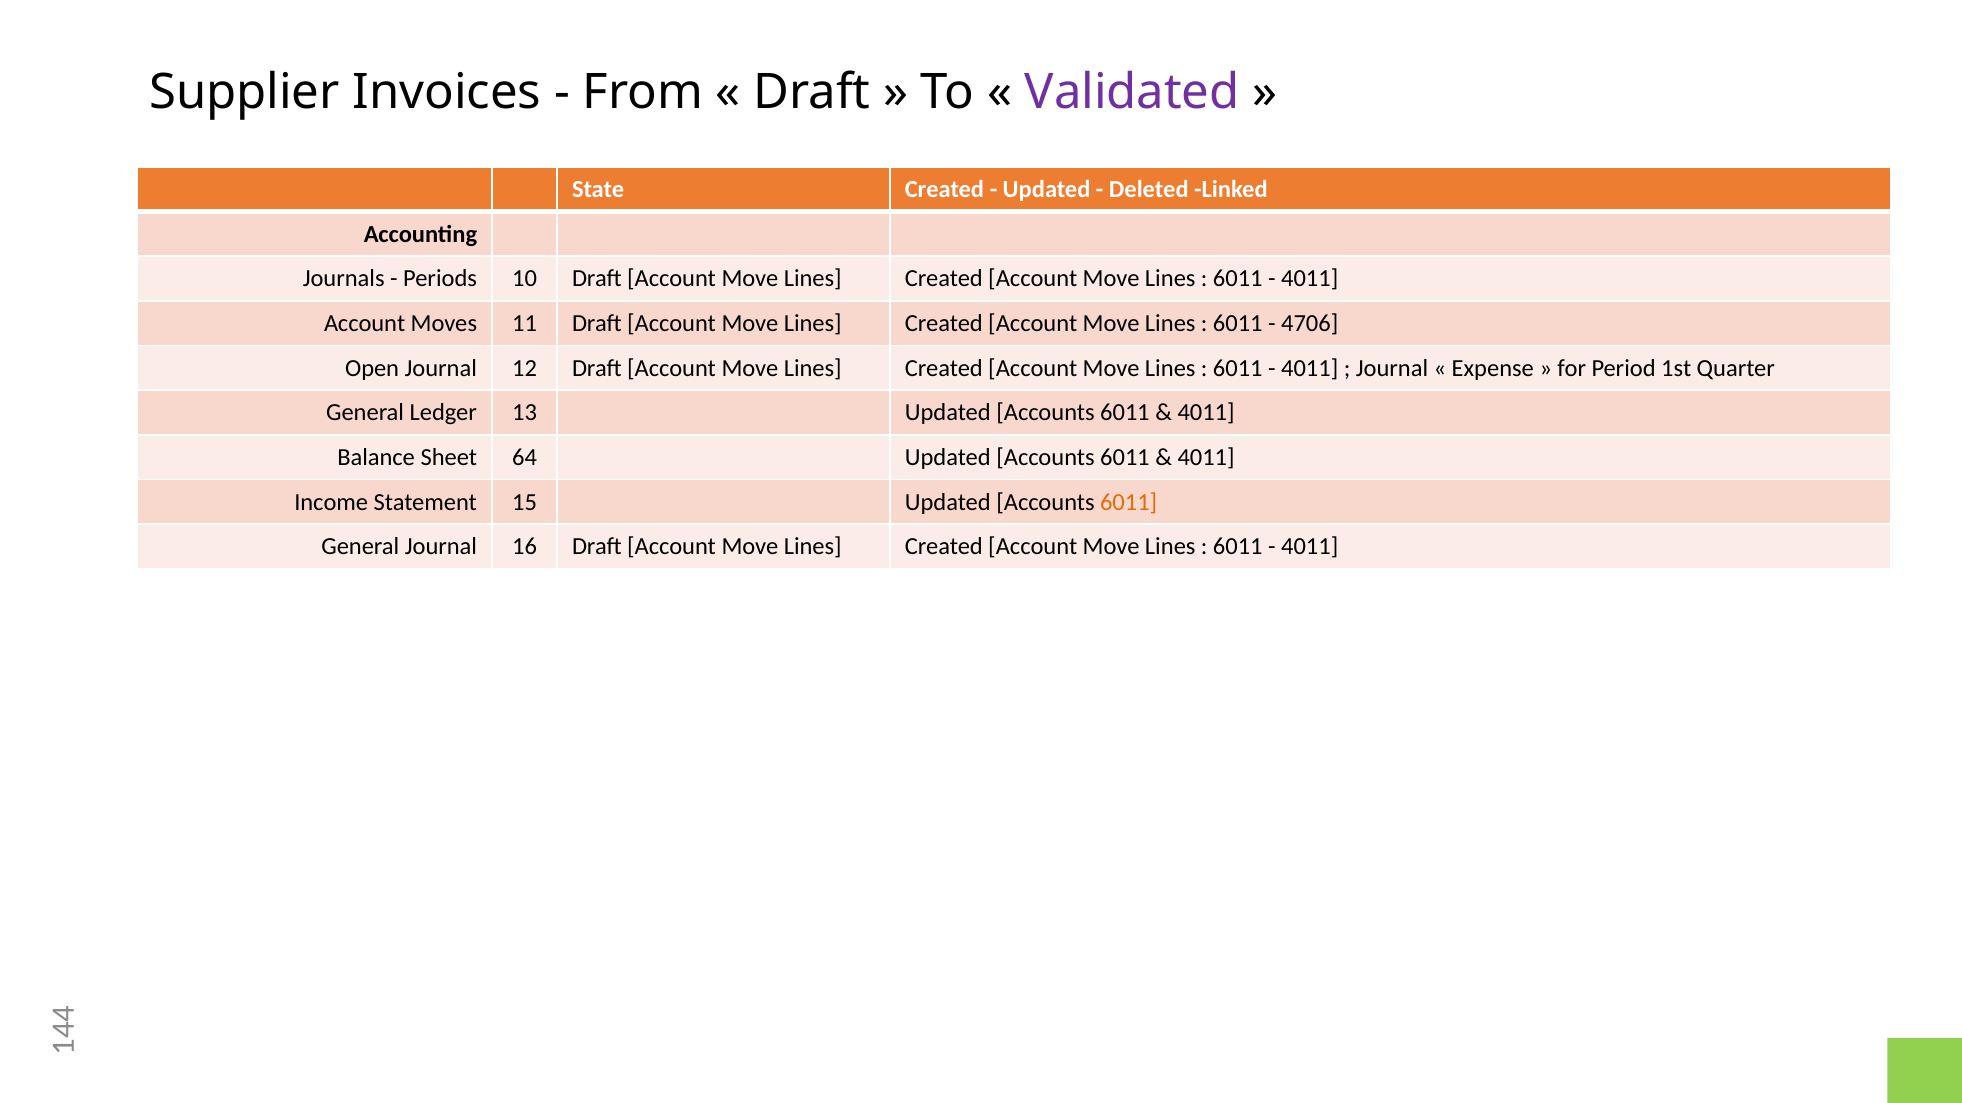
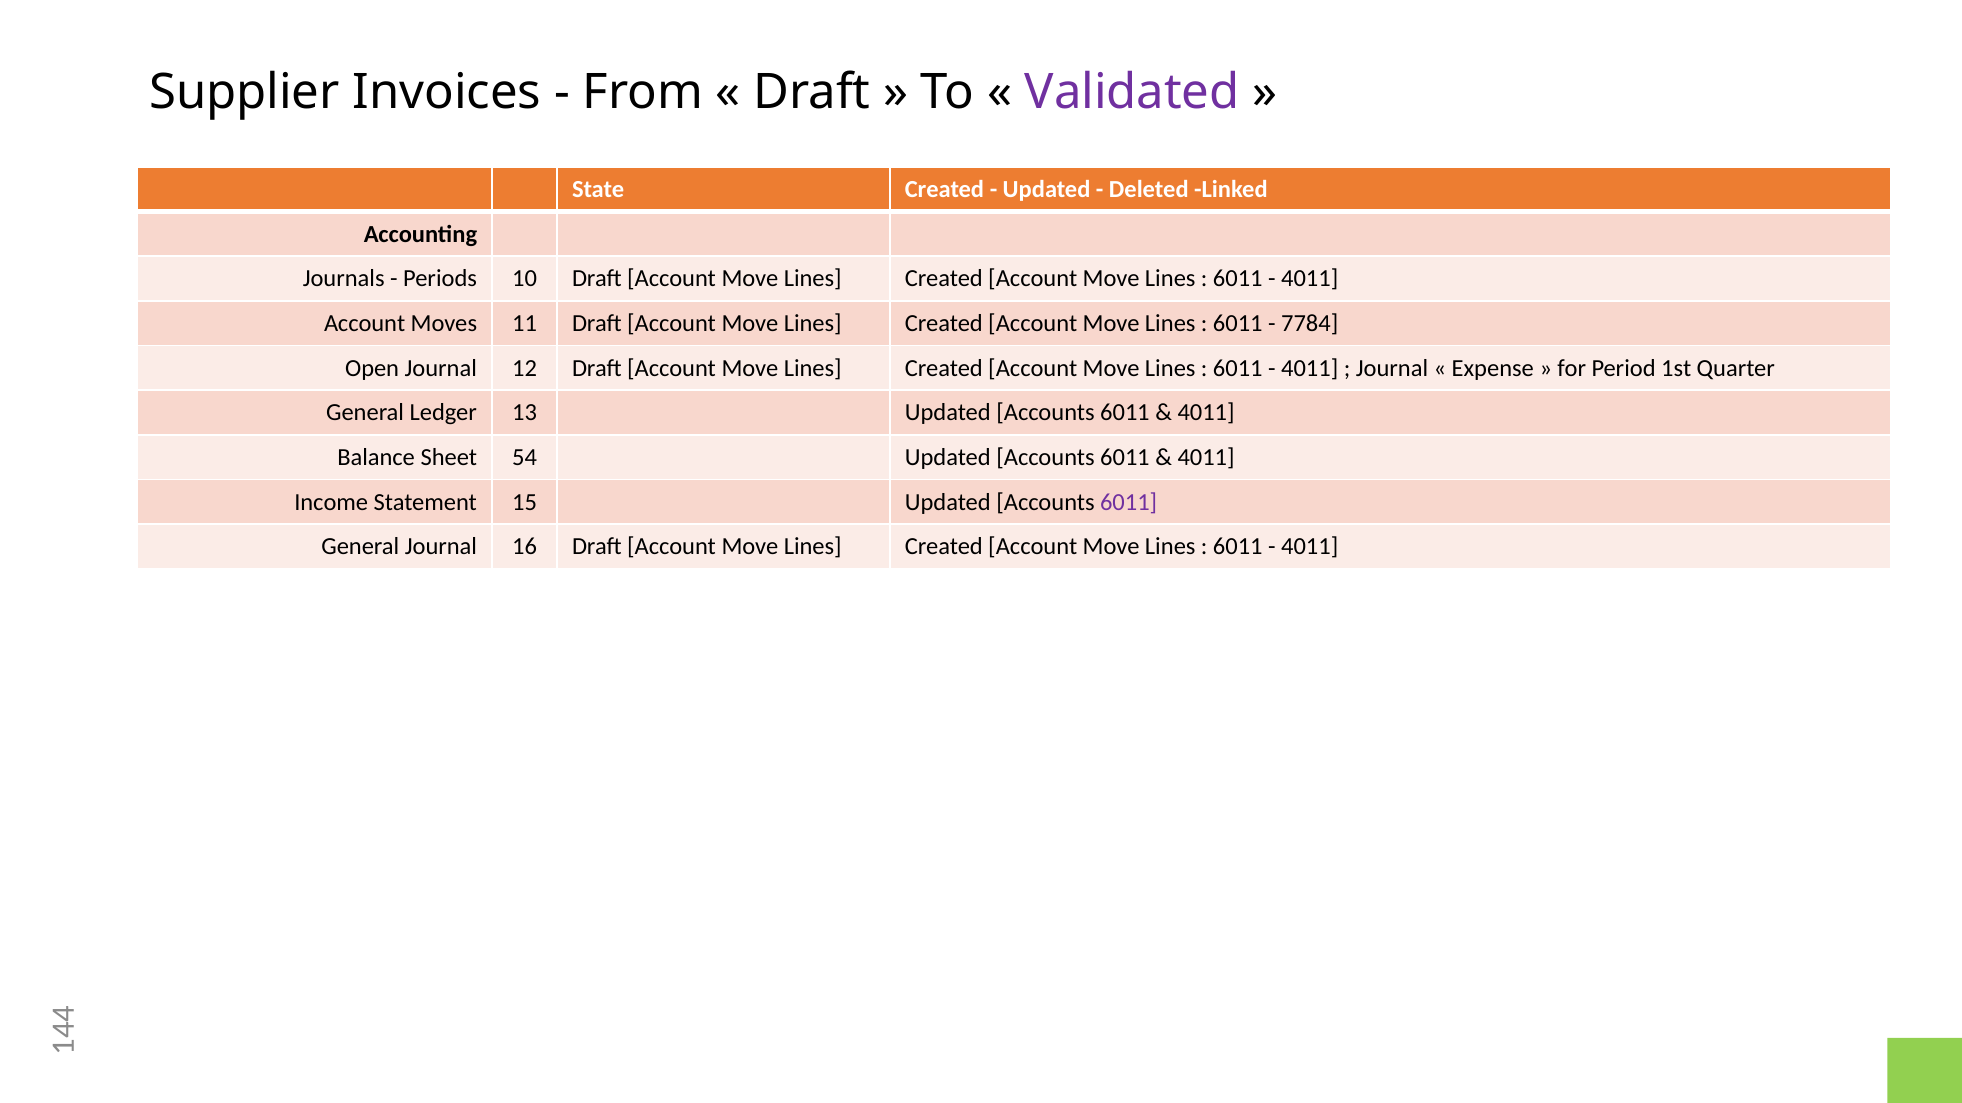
4706: 4706 -> 7784
64: 64 -> 54
6011 at (1129, 502) colour: orange -> purple
